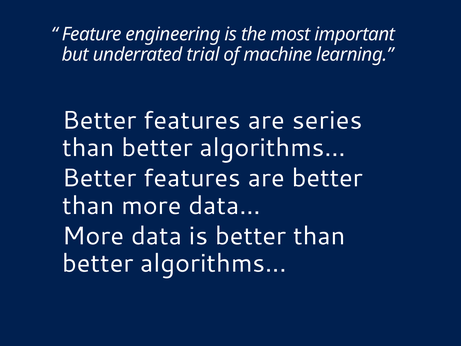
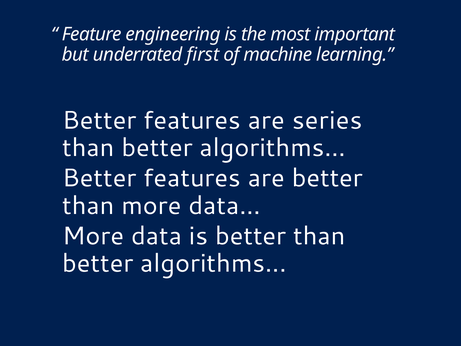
trial: trial -> first
